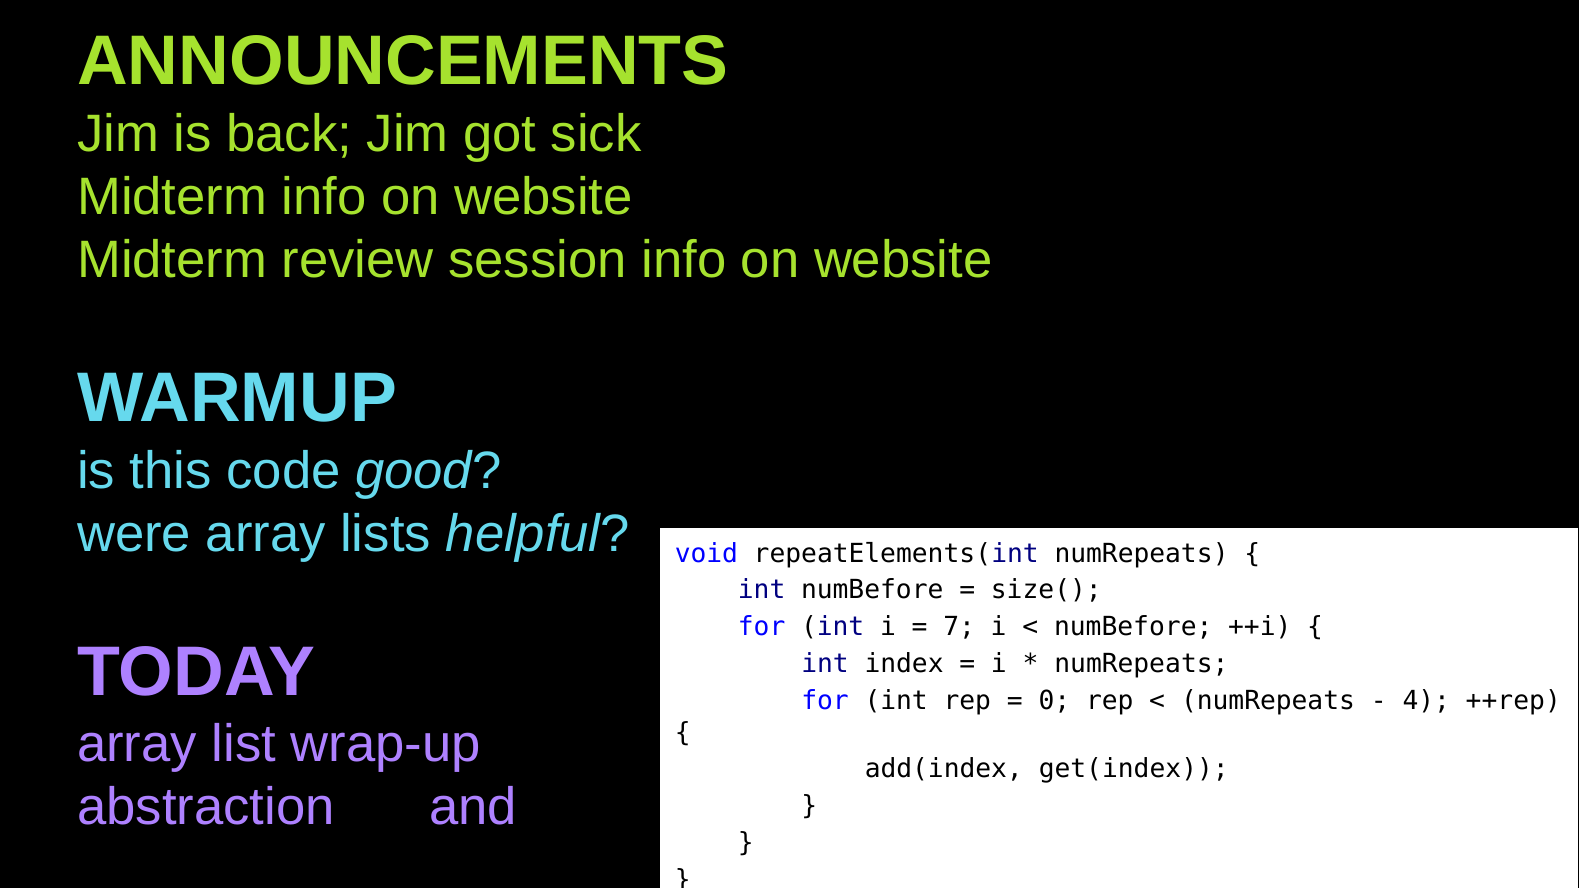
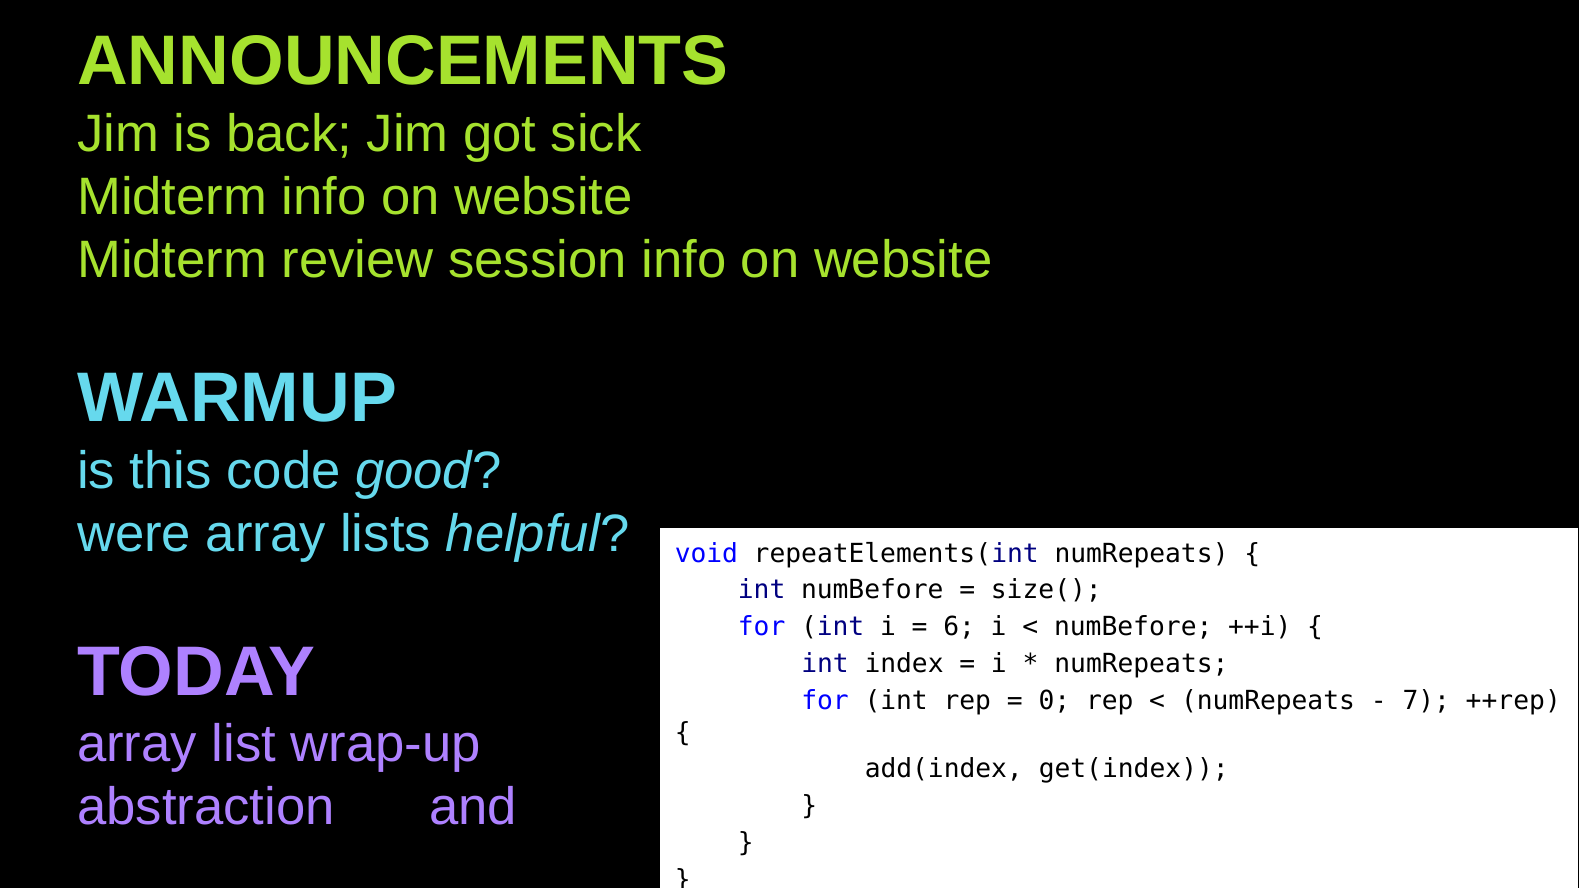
7: 7 -> 6
4: 4 -> 7
